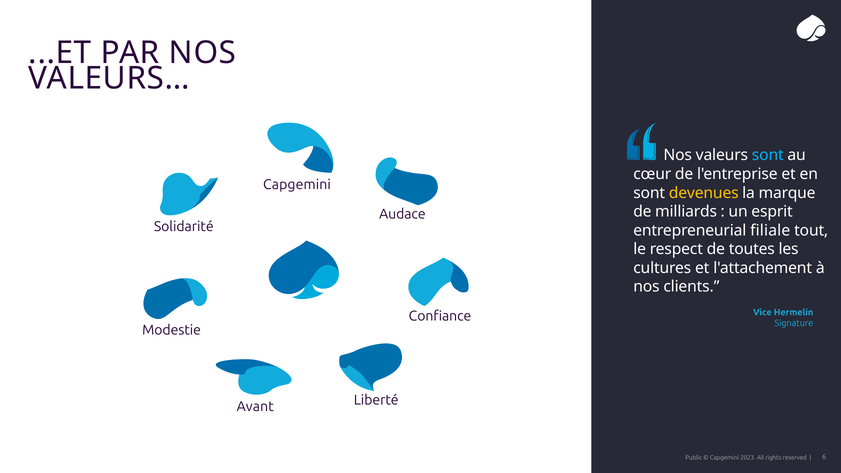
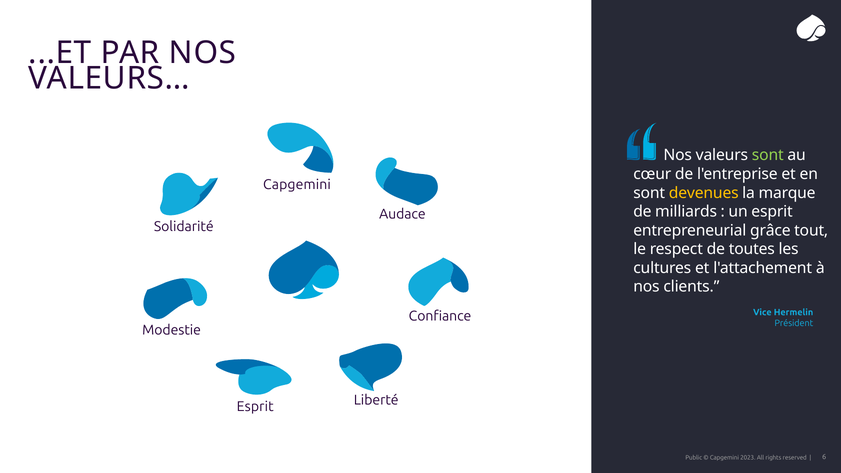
sont at (768, 155) colour: light blue -> light green
filiale: filiale -> grâce
Signature: Signature -> Président
Avant at (255, 407): Avant -> Esprit
